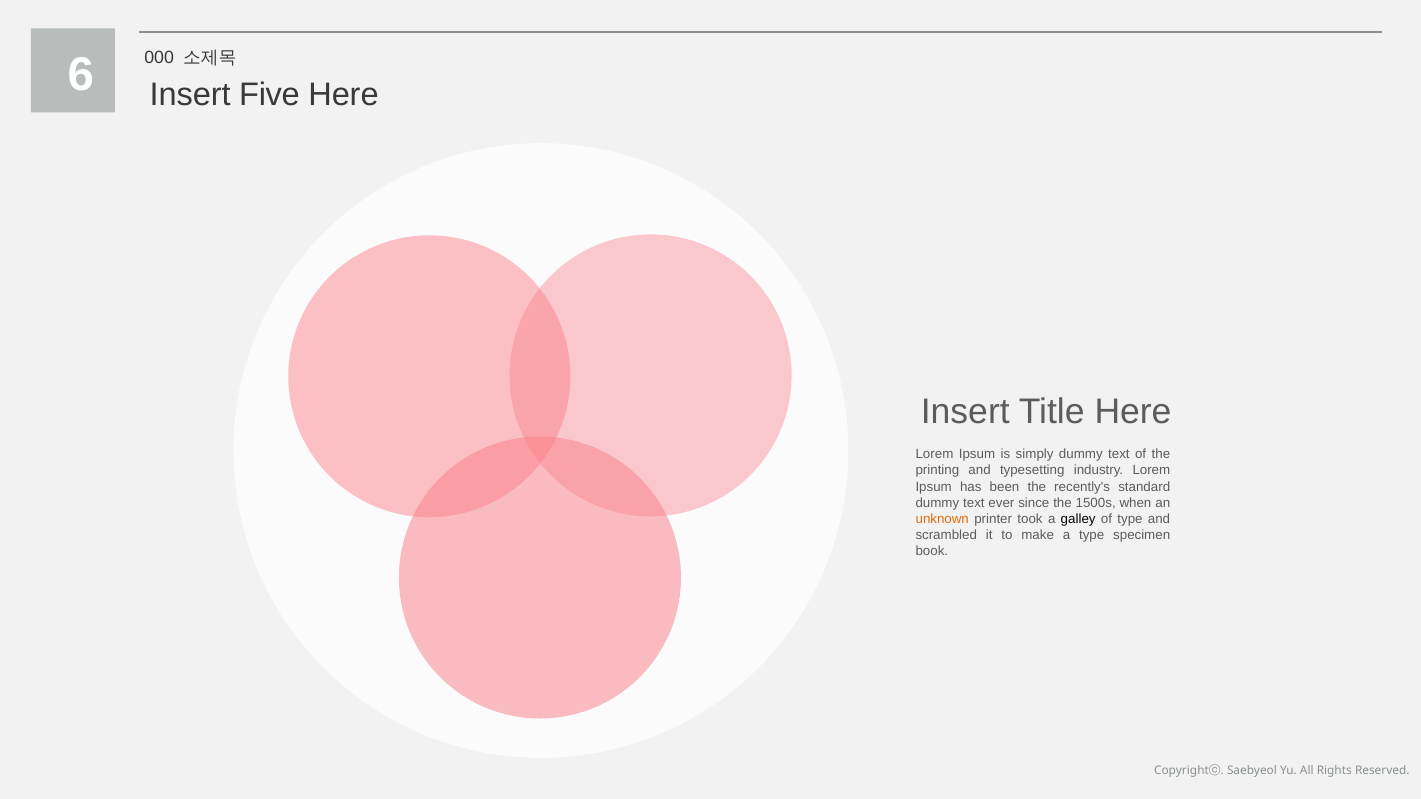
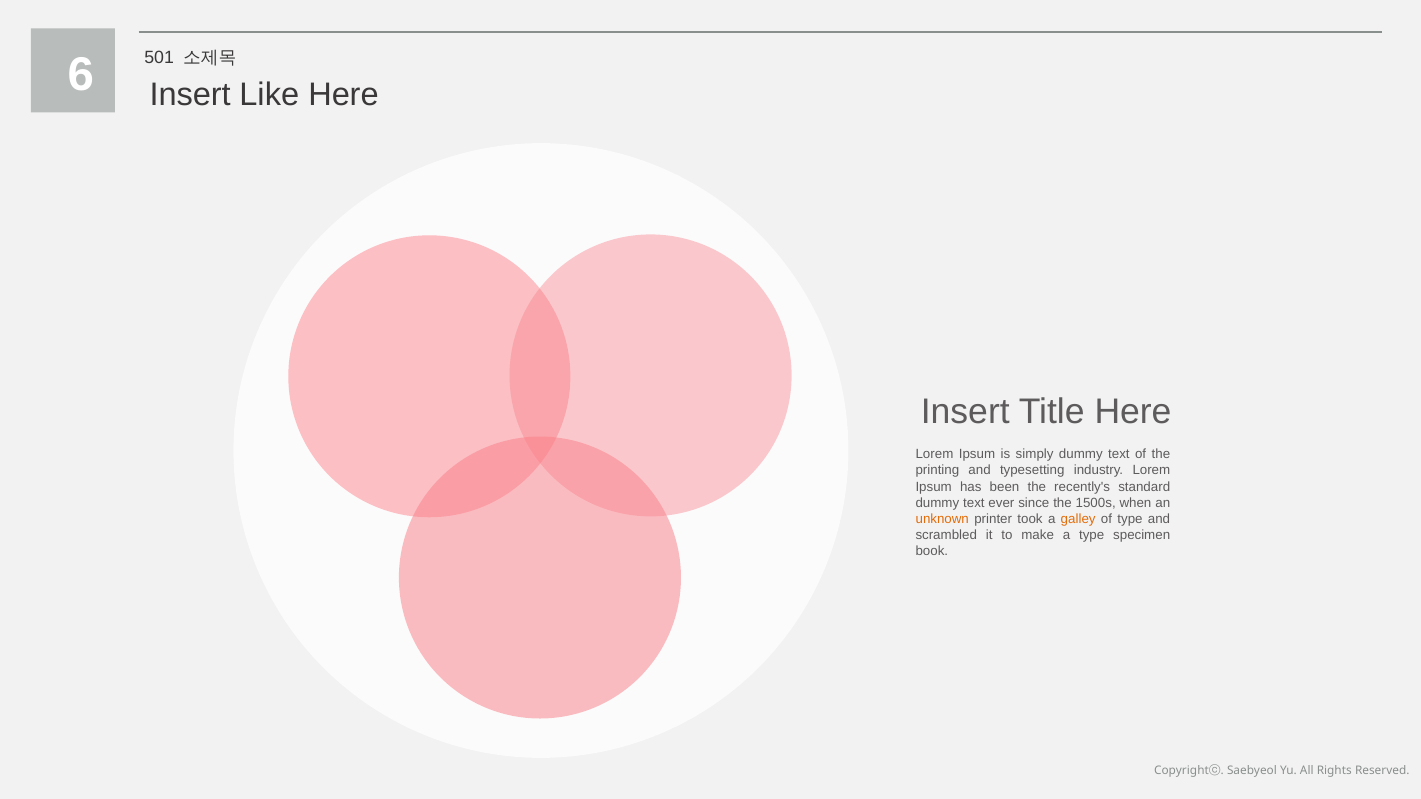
000: 000 -> 501
Five: Five -> Like
galley colour: black -> orange
